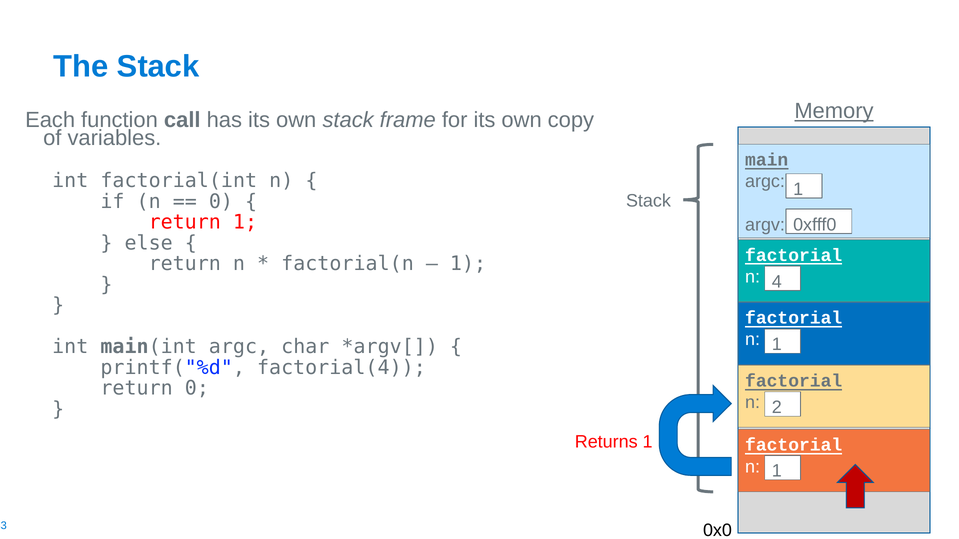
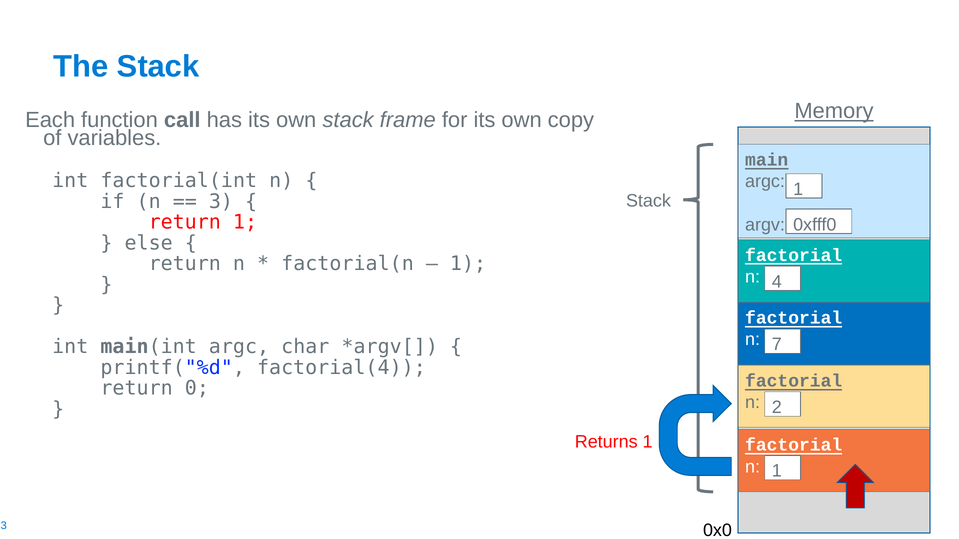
0 at (221, 202): 0 -> 3
1 at (777, 345): 1 -> 7
